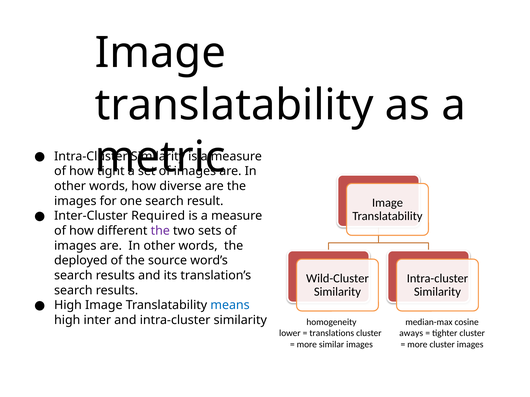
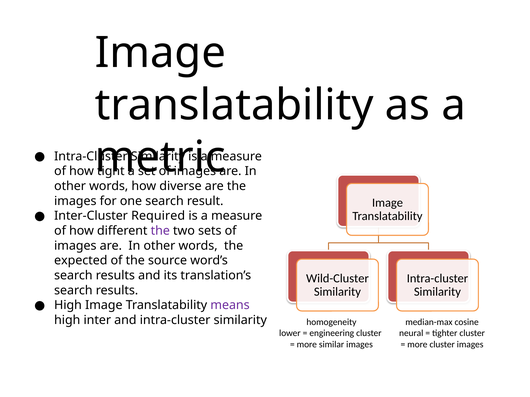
deployed: deployed -> expected
means colour: blue -> purple
translations: translations -> engineering
aways: aways -> neural
